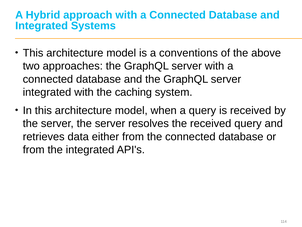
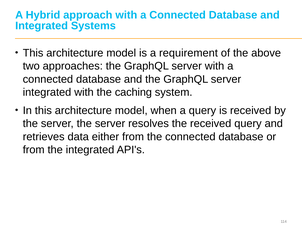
conventions: conventions -> requirement
